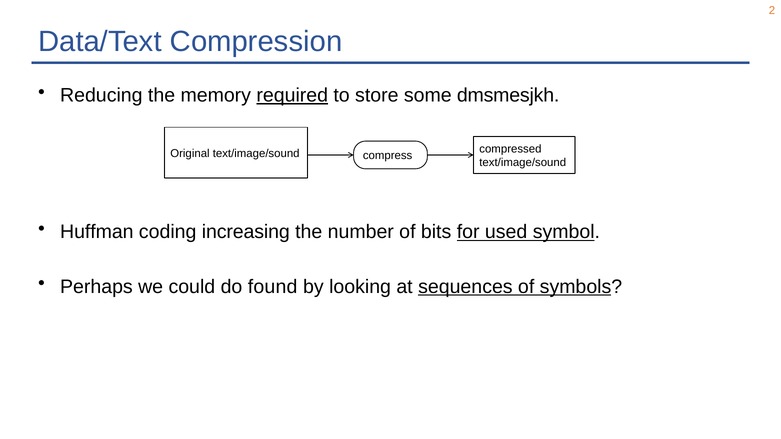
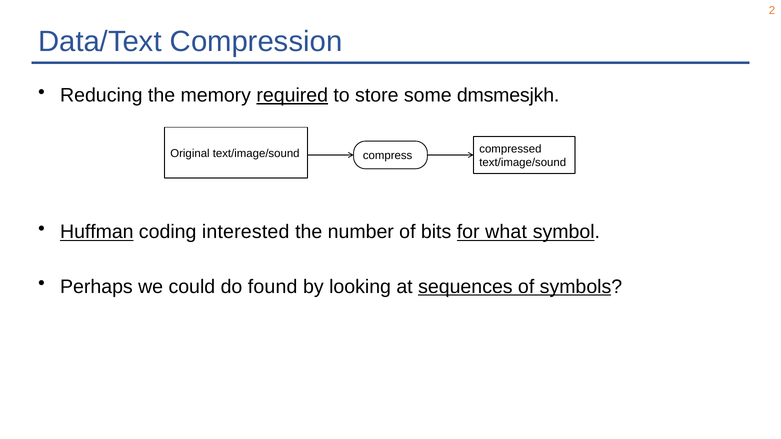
Huffman underline: none -> present
increasing: increasing -> interested
used: used -> what
